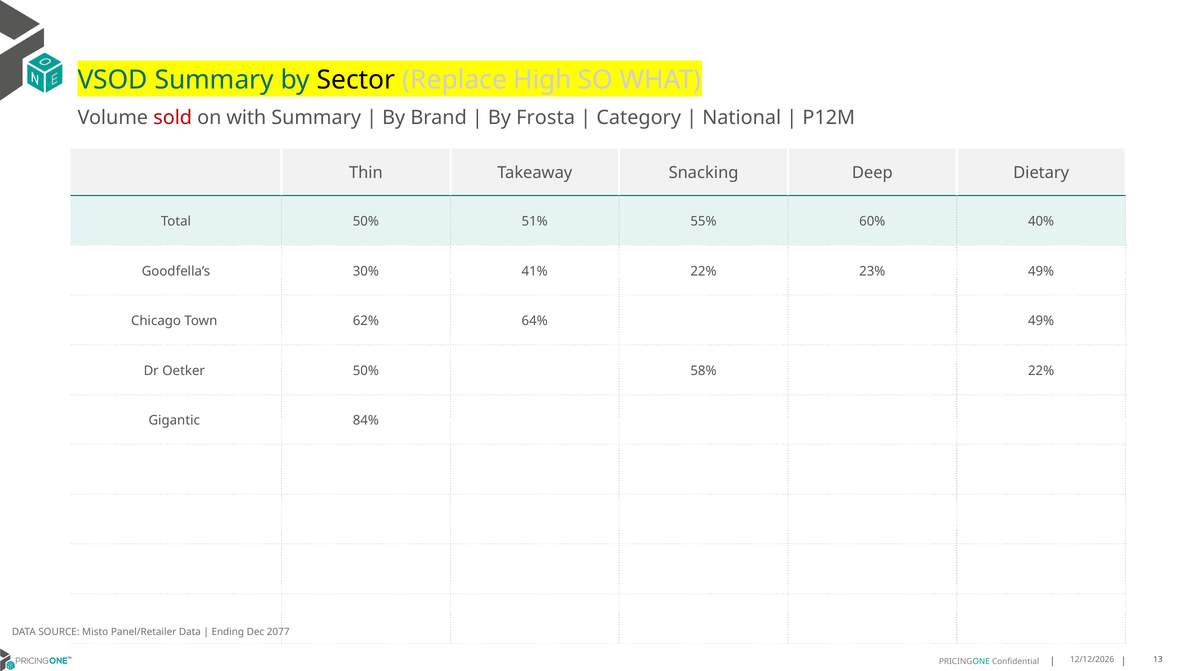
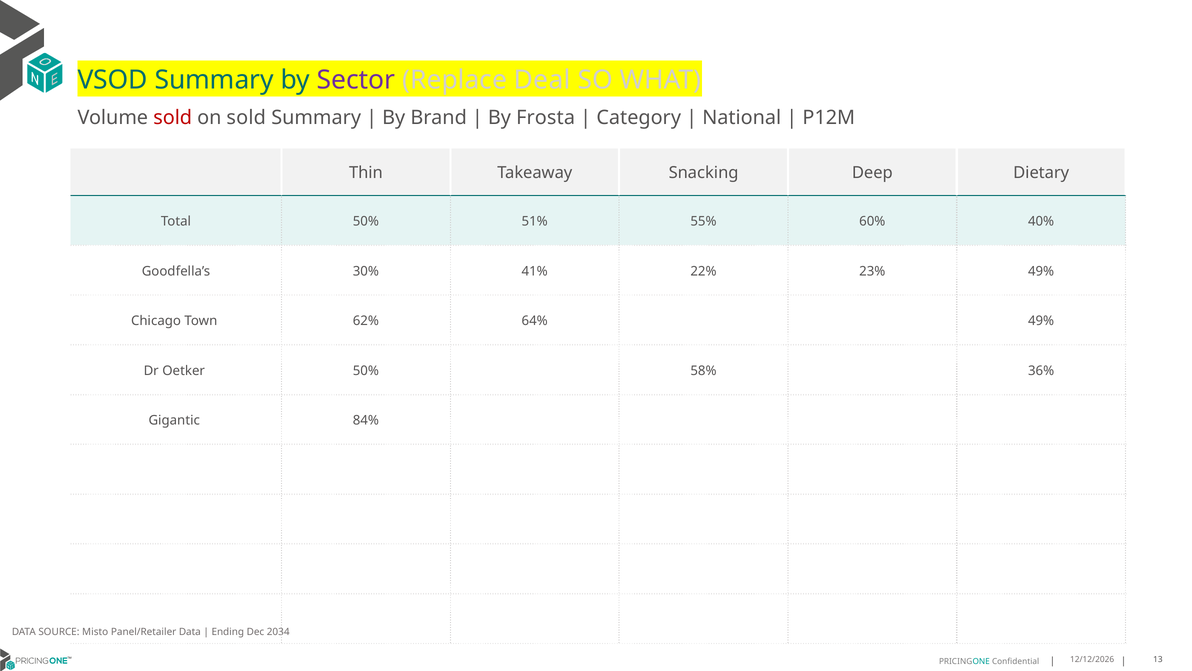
Sector colour: black -> purple
High: High -> Deal
on with: with -> sold
58% 22%: 22% -> 36%
2077: 2077 -> 2034
